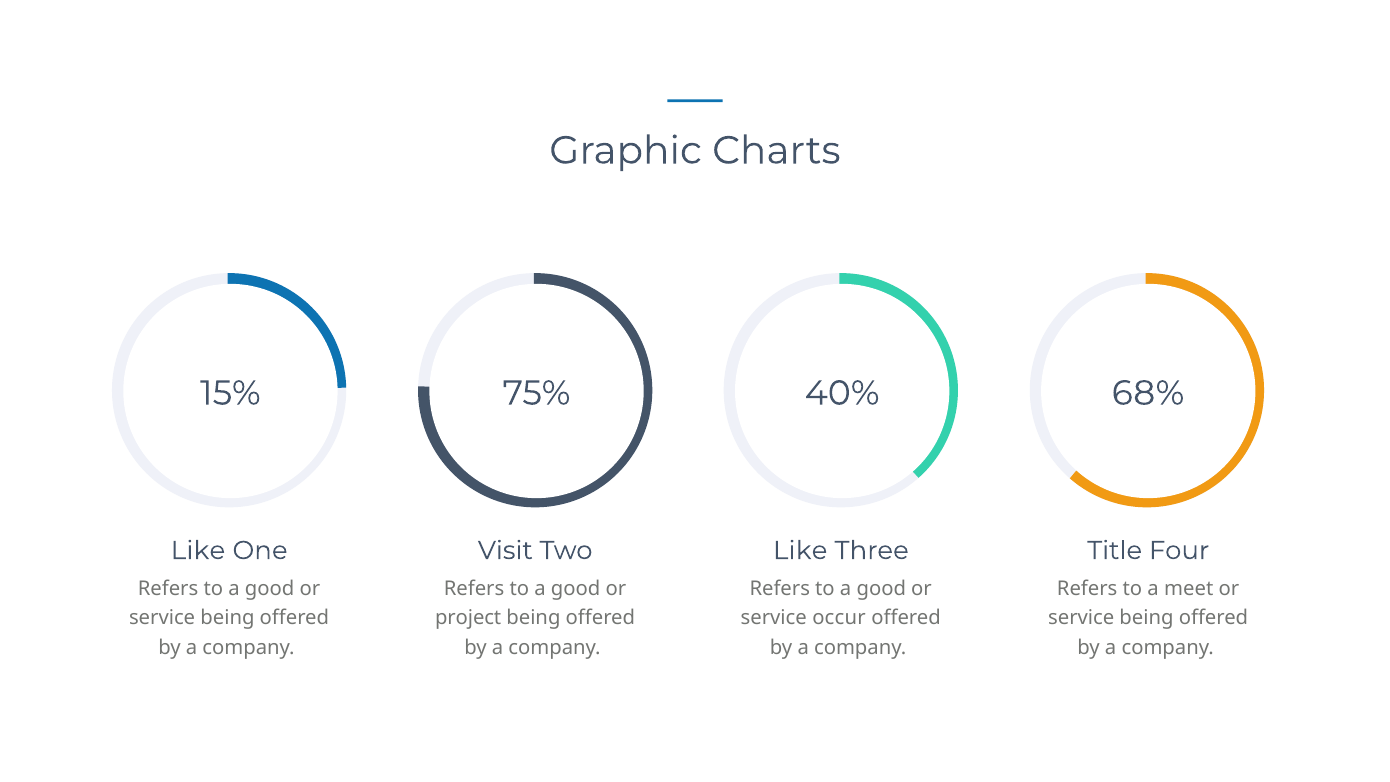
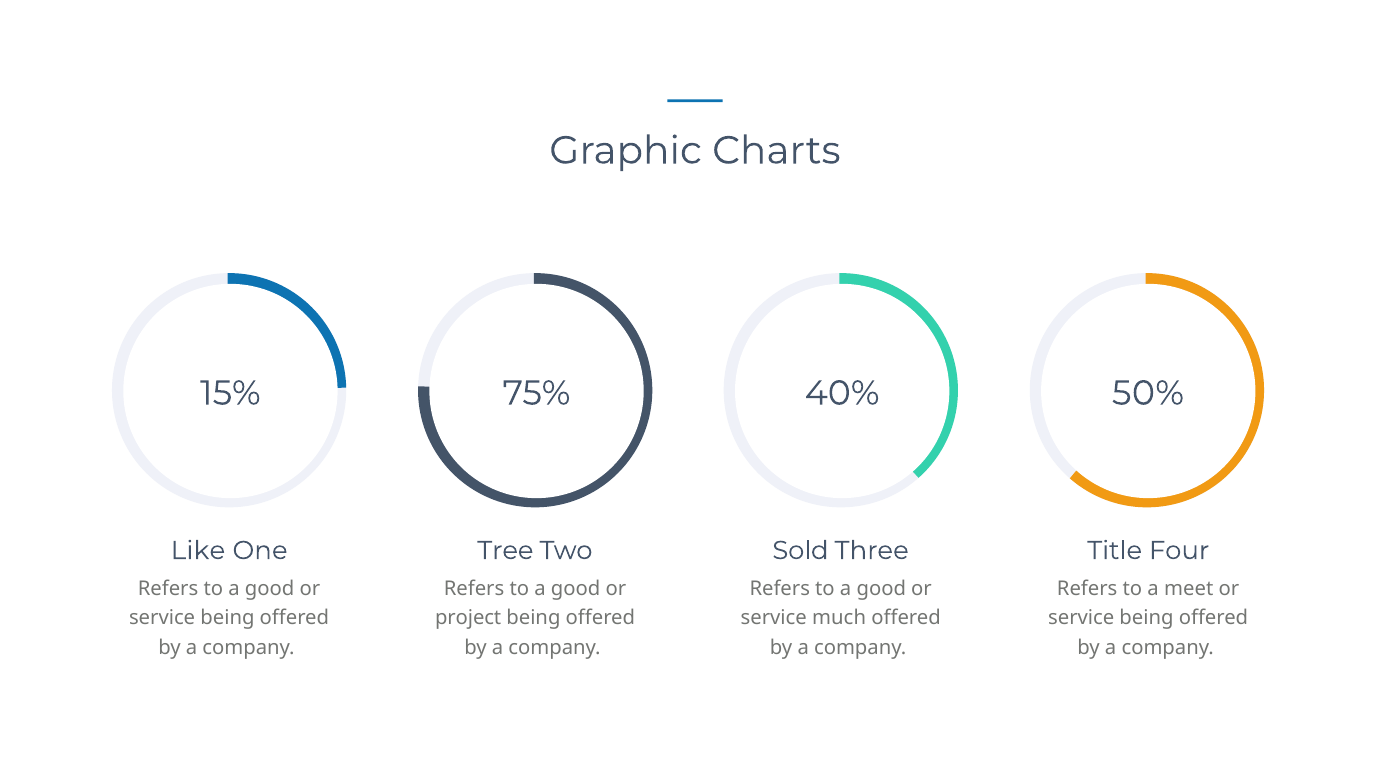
68%: 68% -> 50%
Visit: Visit -> Tree
Like at (800, 551): Like -> Sold
occur: occur -> much
